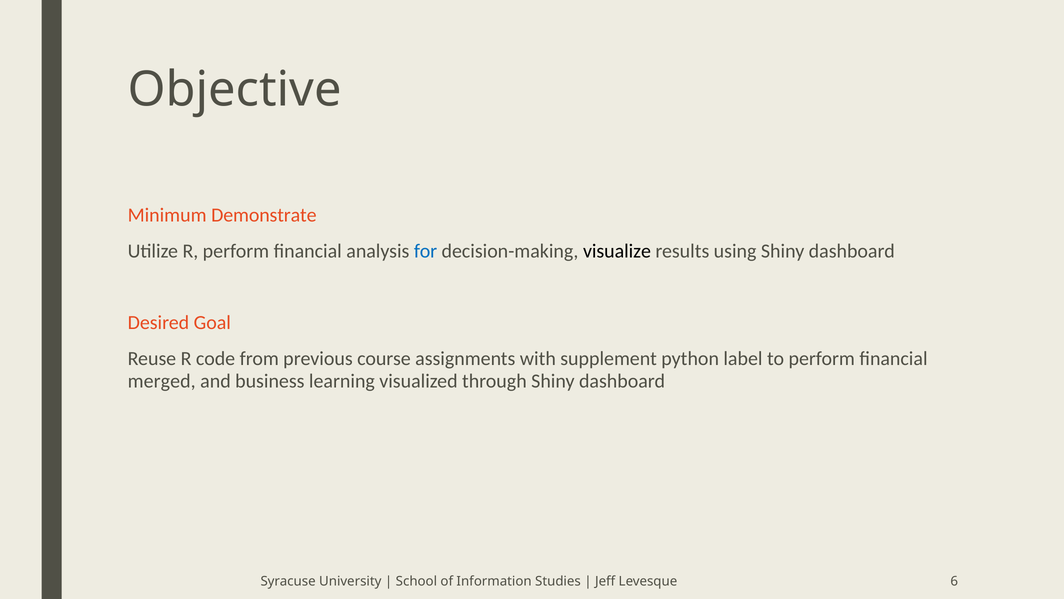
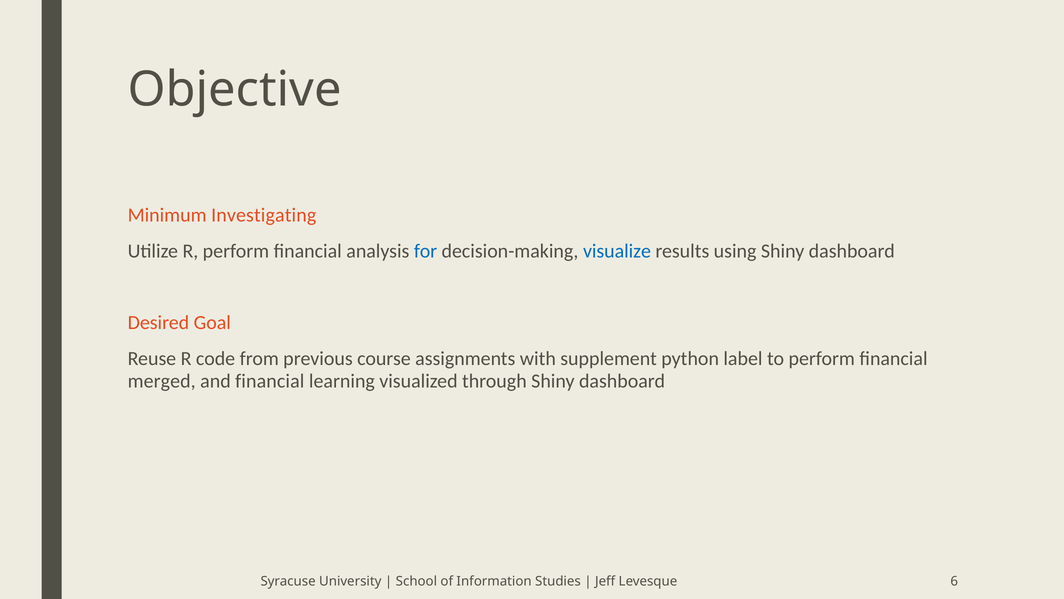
Demonstrate: Demonstrate -> Investigating
visualize colour: black -> blue
and business: business -> financial
